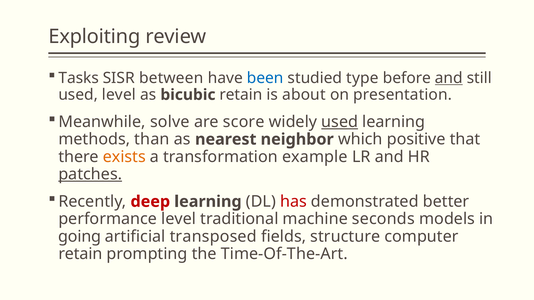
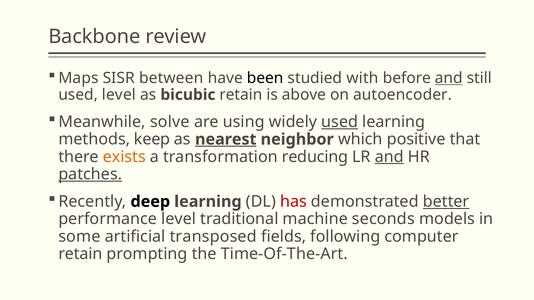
Exploiting: Exploiting -> Backbone
Tasks: Tasks -> Maps
been colour: blue -> black
type: type -> with
about: about -> above
presentation: presentation -> autoencoder
score: score -> using
than: than -> keep
nearest underline: none -> present
example: example -> reducing
and at (389, 157) underline: none -> present
deep colour: red -> black
better underline: none -> present
going: going -> some
structure: structure -> following
